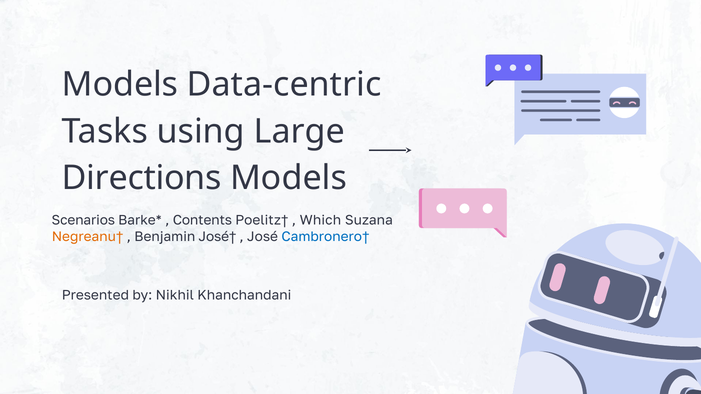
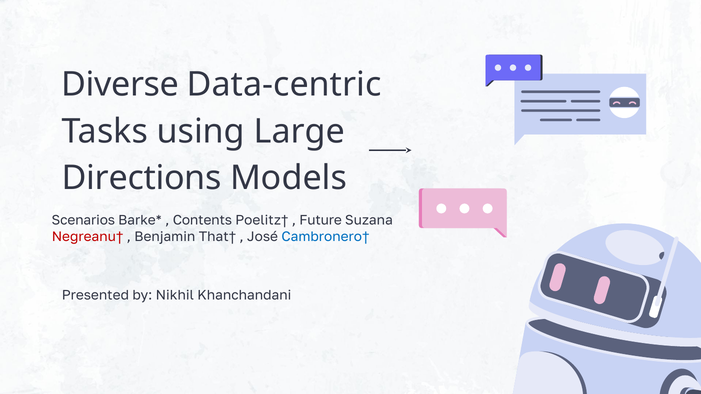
Models at (120, 84): Models -> Diverse
Which: Which -> Future
Negreanu† colour: orange -> red
José†: José† -> That†
